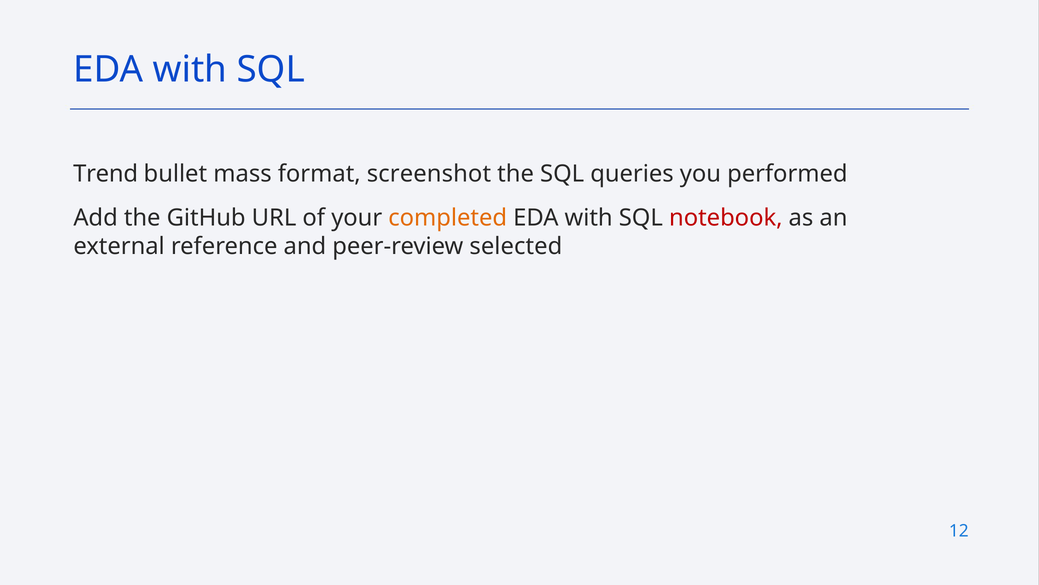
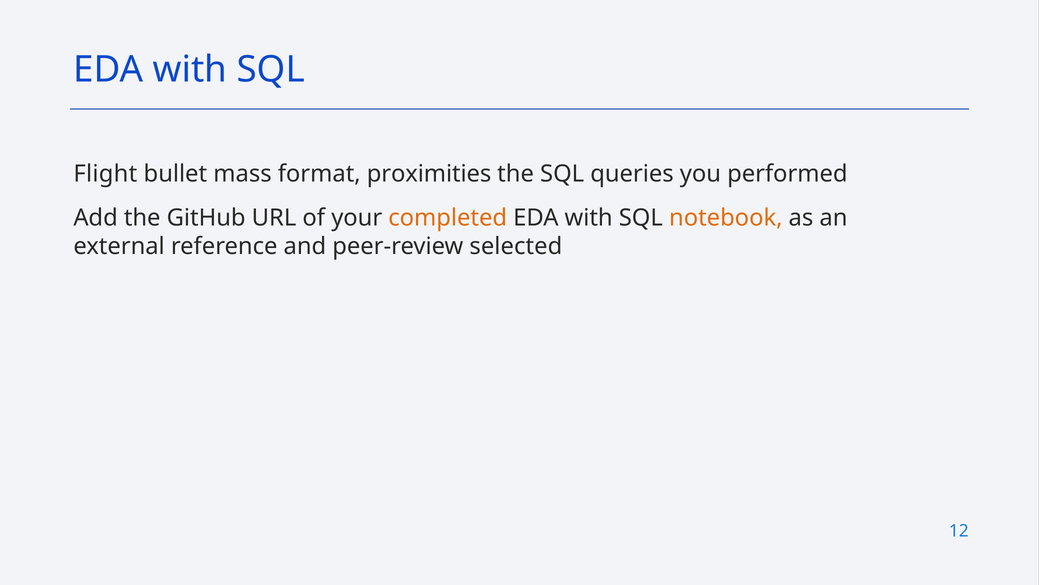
Trend: Trend -> Flight
screenshot: screenshot -> proximities
notebook colour: red -> orange
